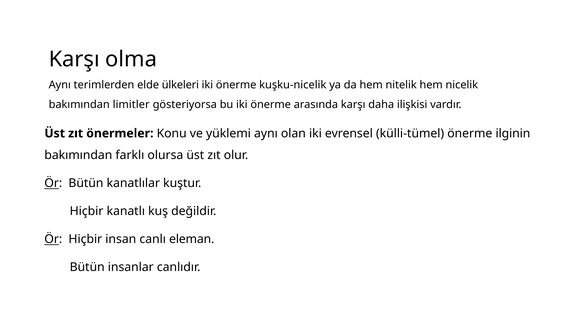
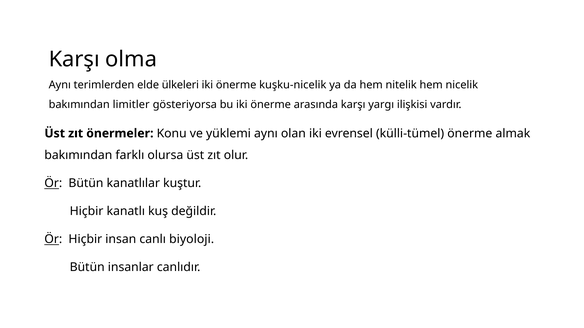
daha: daha -> yargı
ilginin: ilginin -> almak
eleman: eleman -> biyoloji
